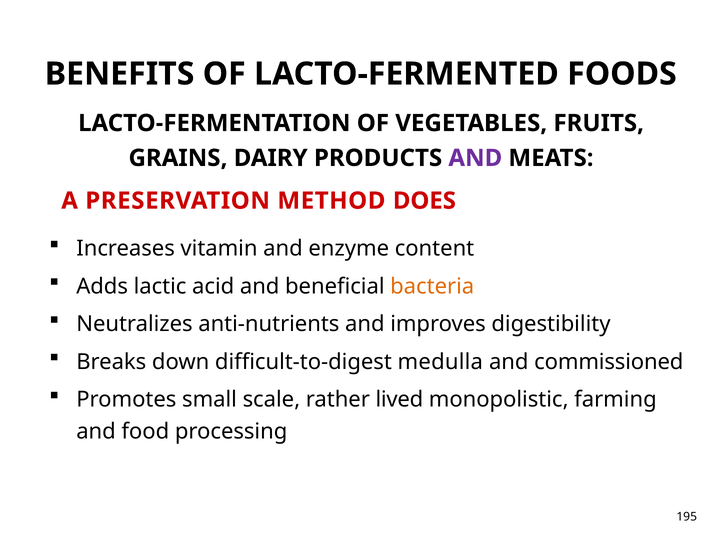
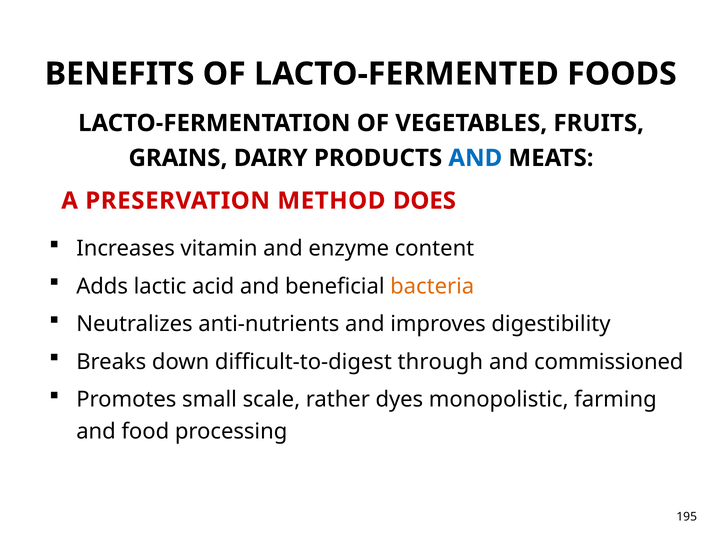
AND at (475, 158) colour: purple -> blue
medulla: medulla -> through
lived: lived -> dyes
